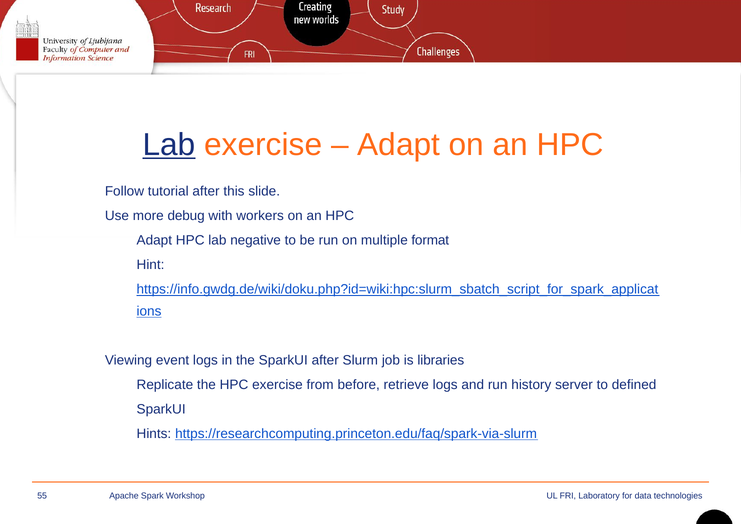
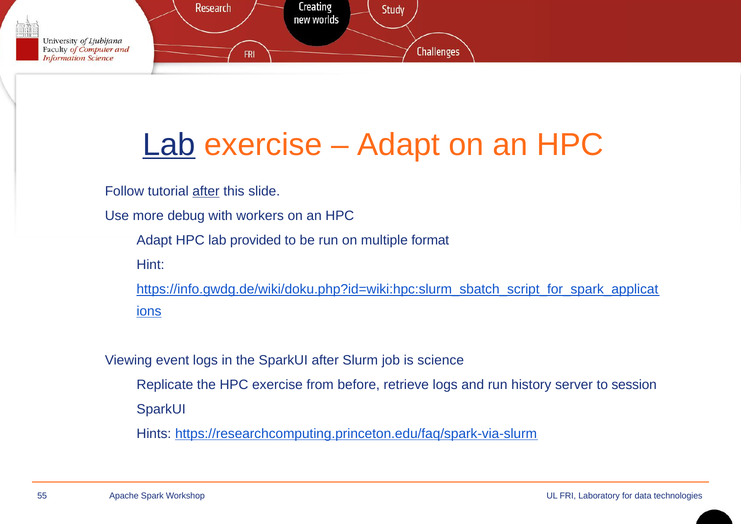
after at (206, 191) underline: none -> present
negative: negative -> provided
libraries: libraries -> science
defined: defined -> session
